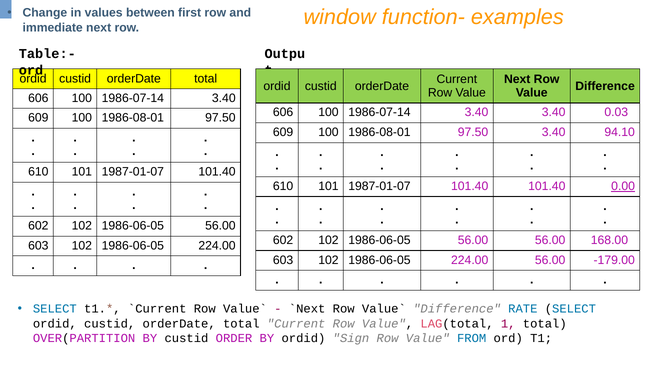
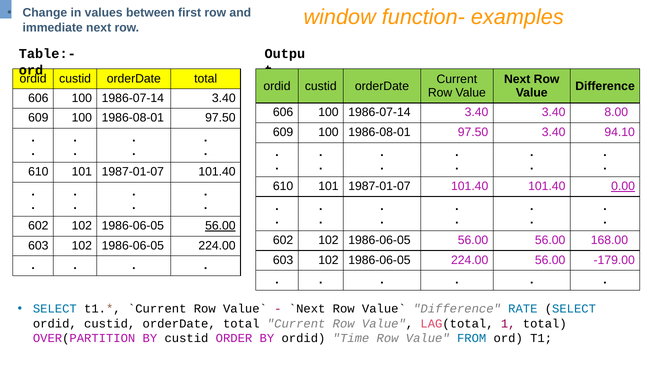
0.03: 0.03 -> 8.00
56.00 at (220, 226) underline: none -> present
Sign: Sign -> Time
